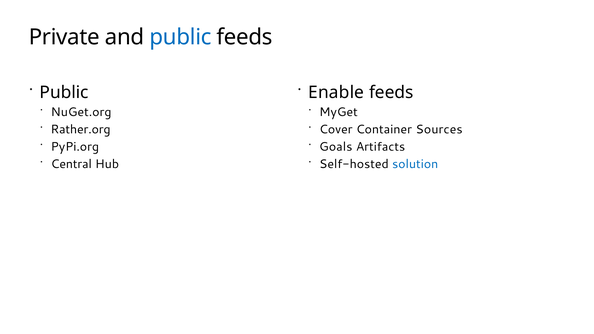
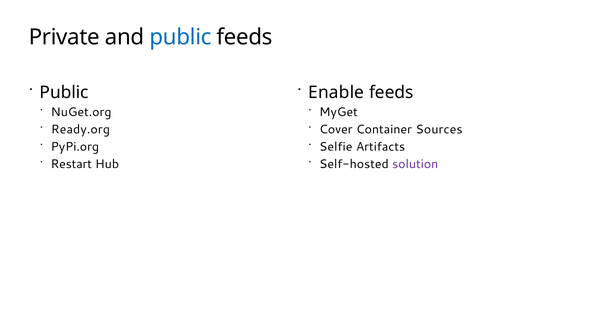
Rather.org: Rather.org -> Ready.org
Goals: Goals -> Selfie
Central: Central -> Restart
solution colour: blue -> purple
